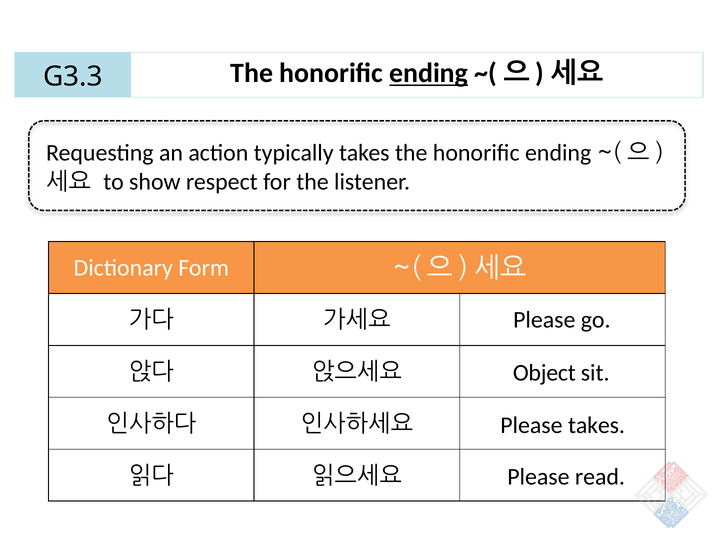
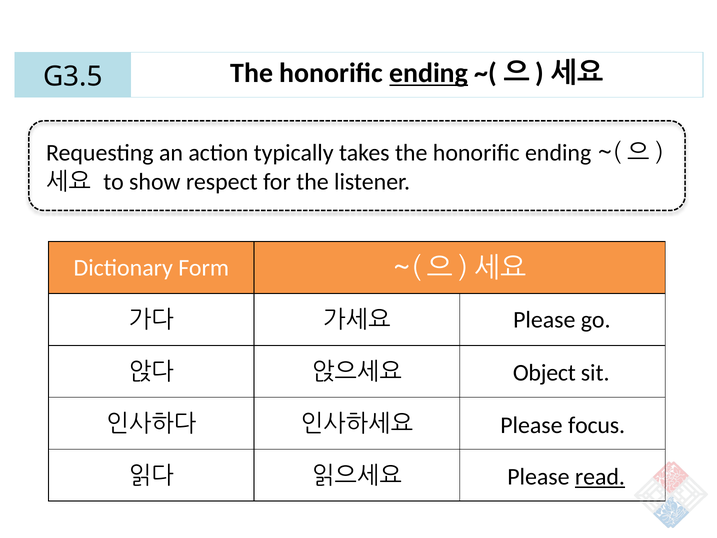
G3.3: G3.3 -> G3.5
Please takes: takes -> focus
read underline: none -> present
